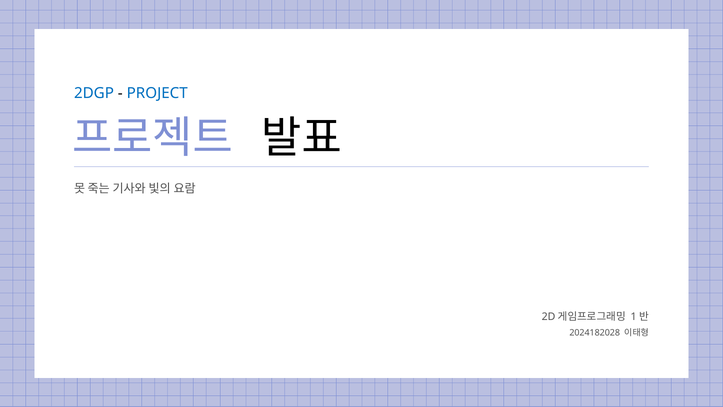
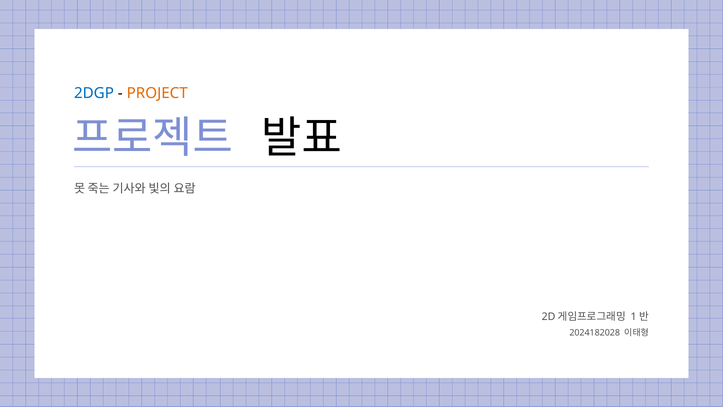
PROJECT colour: blue -> orange
